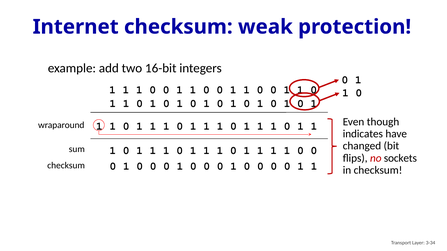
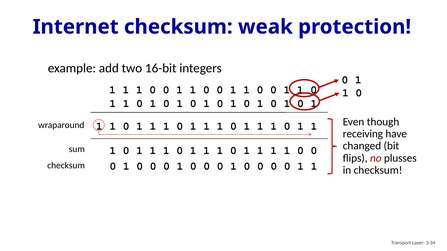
indicates: indicates -> receiving
sockets: sockets -> plusses
